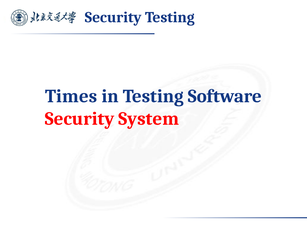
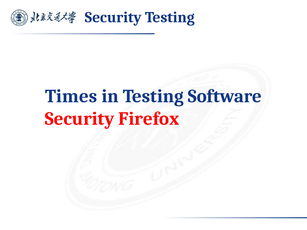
System: System -> Firefox
